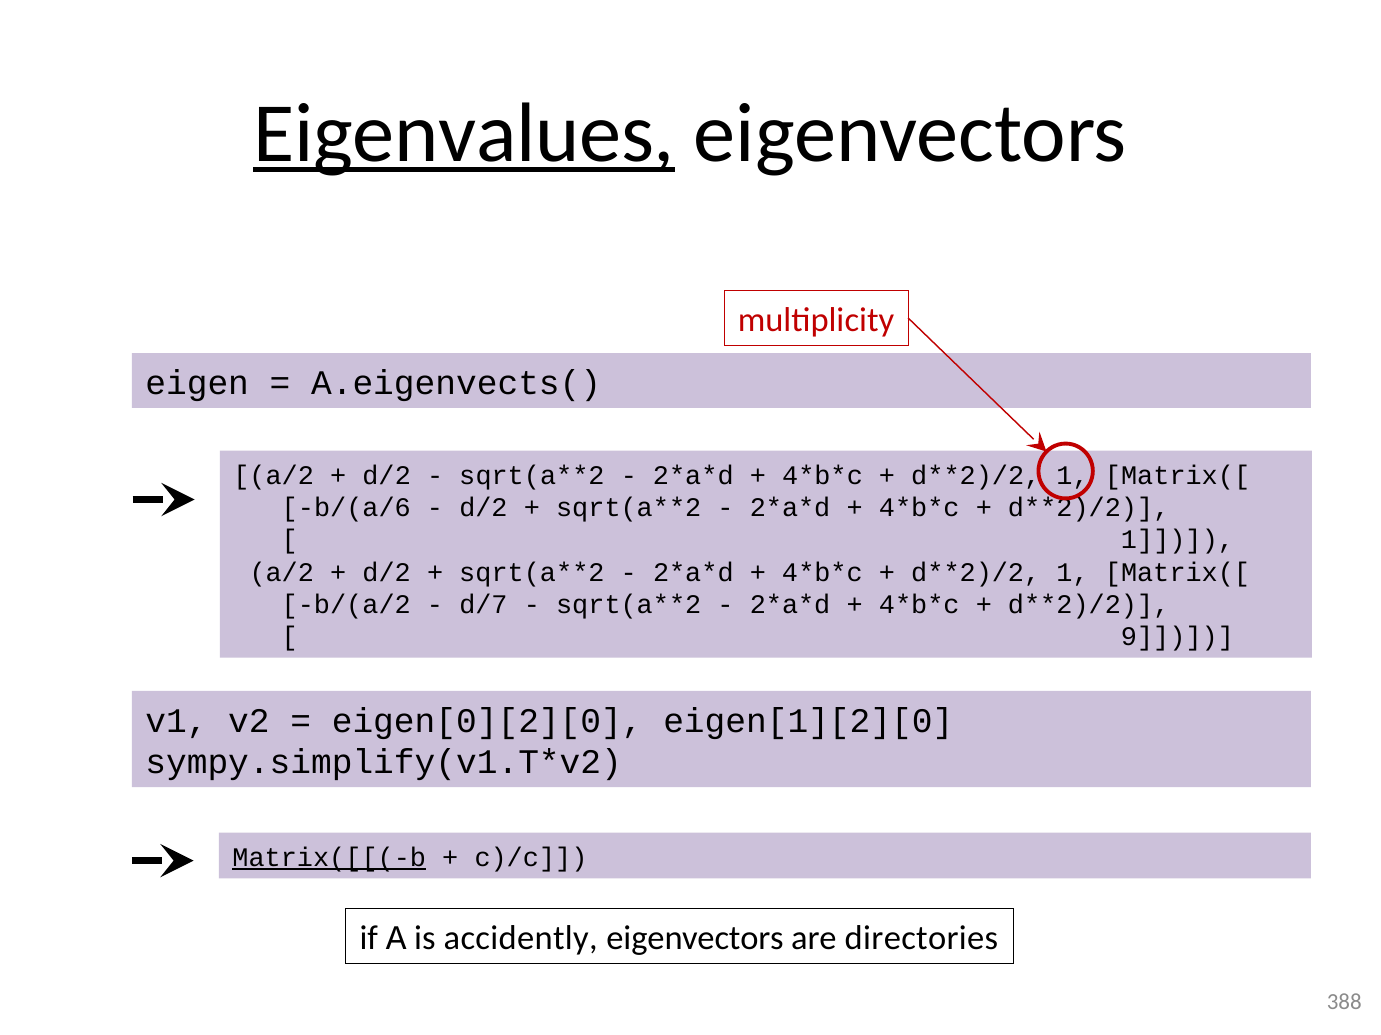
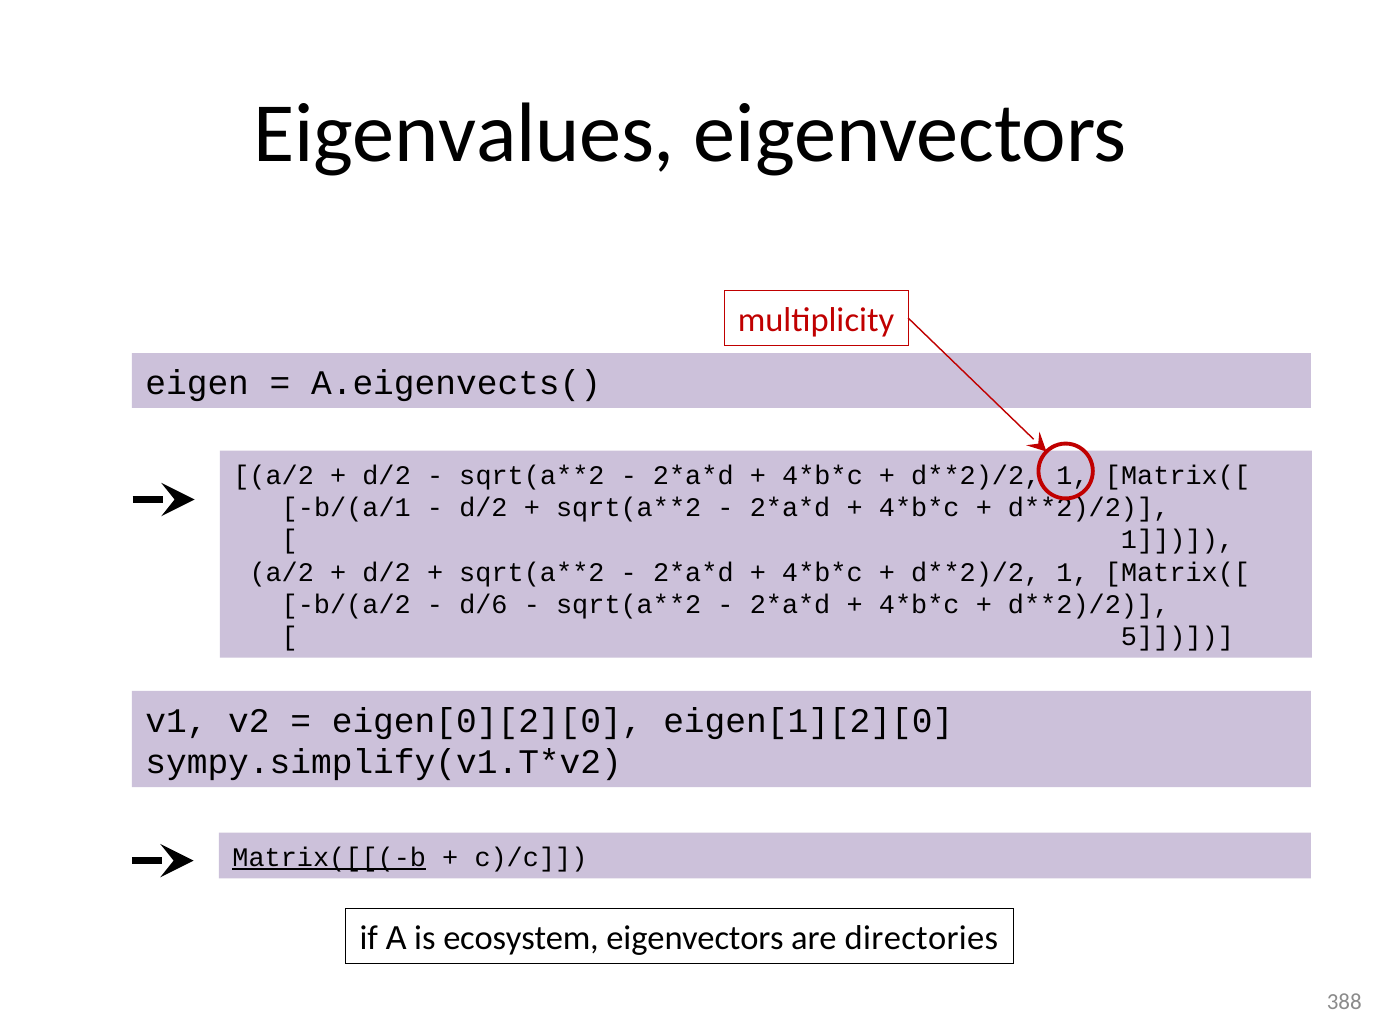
Eigenvalues underline: present -> none
b/(a/6: b/(a/6 -> b/(a/1
d/7: d/7 -> d/6
9: 9 -> 5
accidently: accidently -> ecosystem
